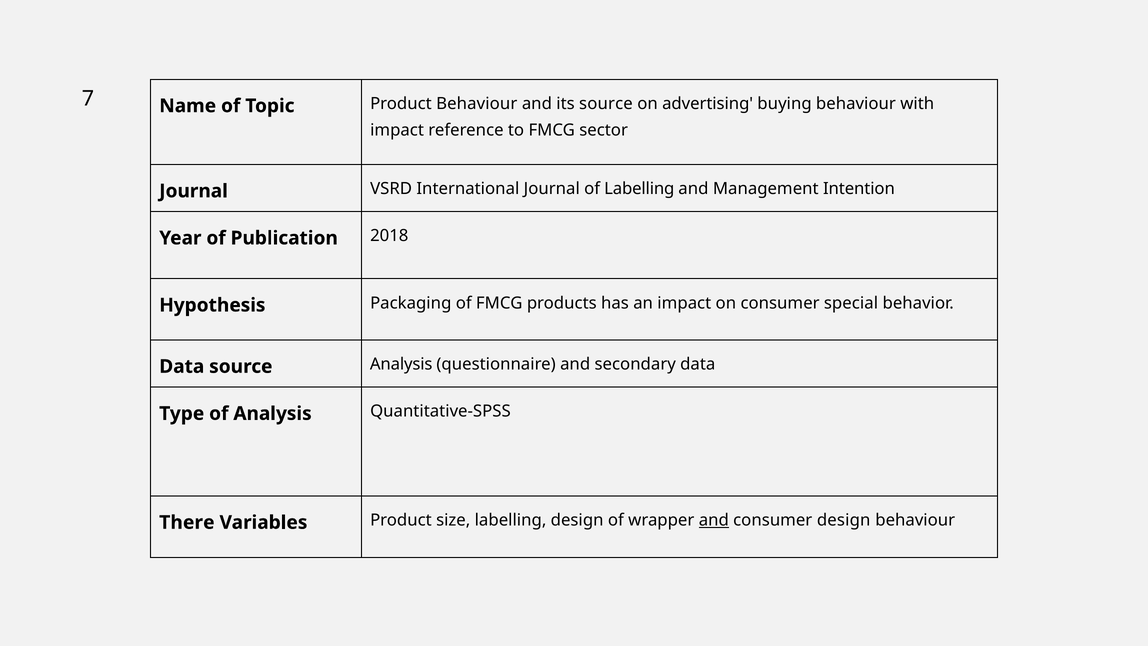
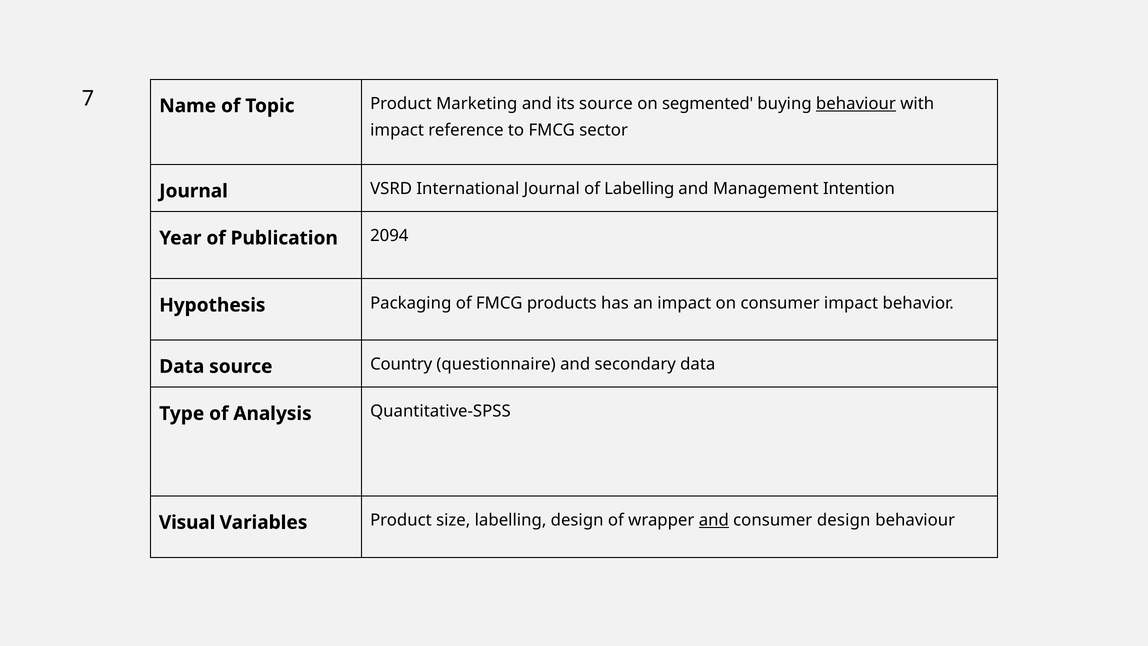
Product Behaviour: Behaviour -> Marketing
advertising: advertising -> segmented
behaviour at (856, 104) underline: none -> present
2018: 2018 -> 2094
consumer special: special -> impact
source Analysis: Analysis -> Country
There: There -> Visual
